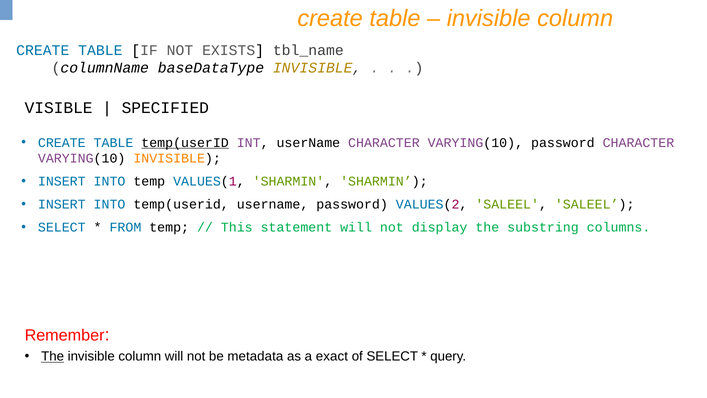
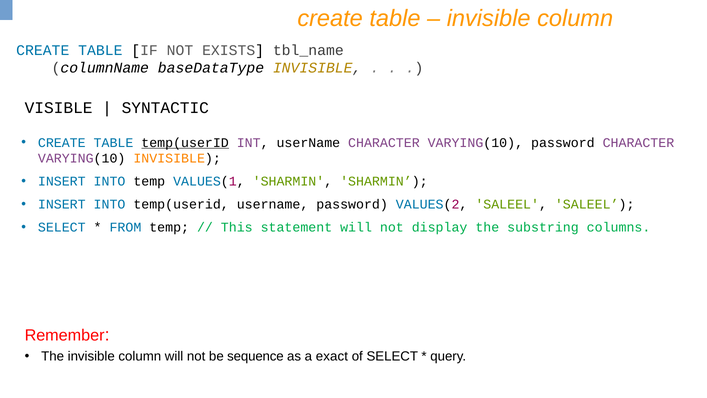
SPECIFIED: SPECIFIED -> SYNTACTIC
The at (53, 356) underline: present -> none
metadata: metadata -> sequence
